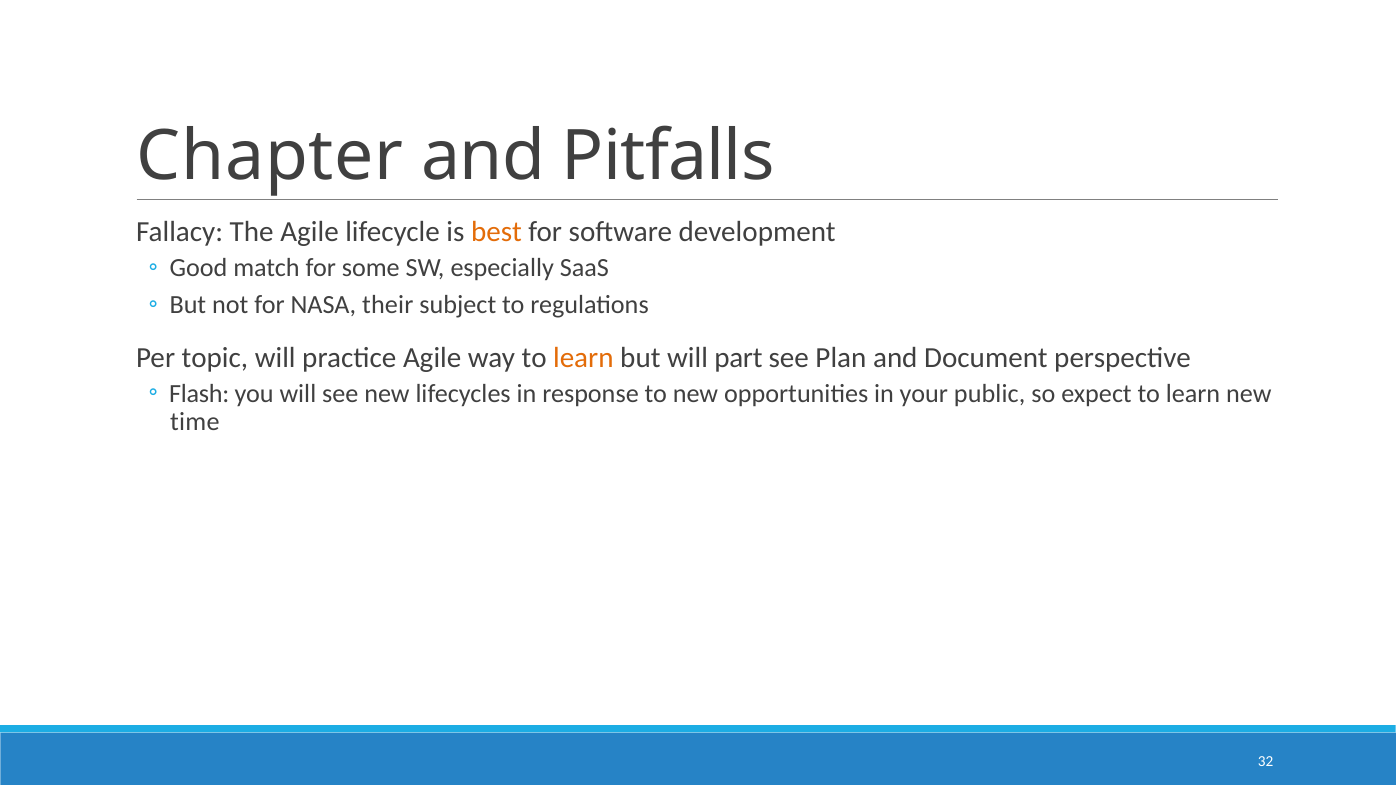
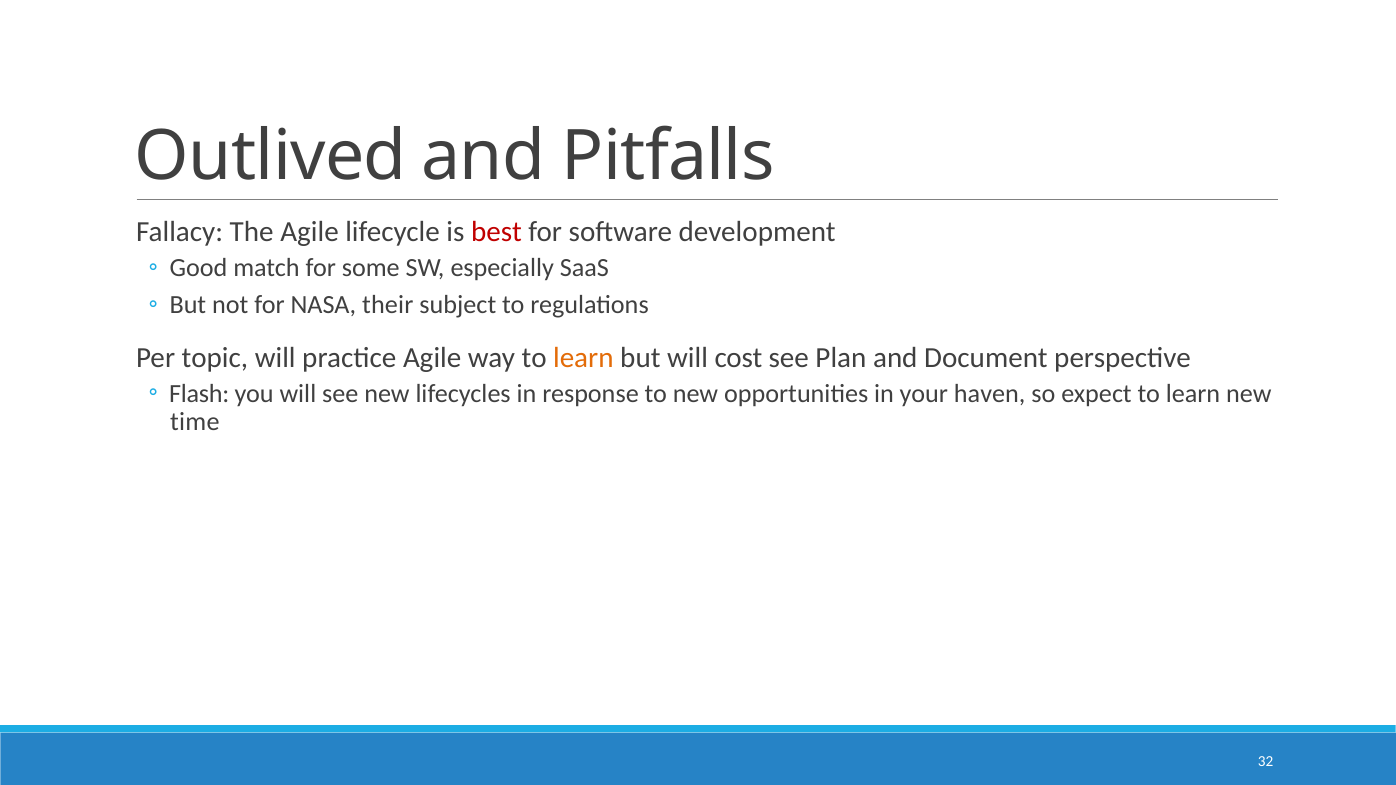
Chapter: Chapter -> Outlived
best colour: orange -> red
part: part -> cost
public: public -> haven
